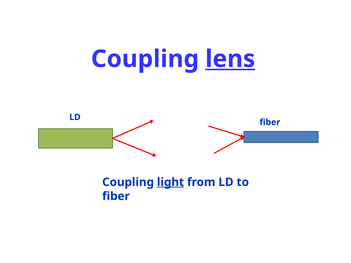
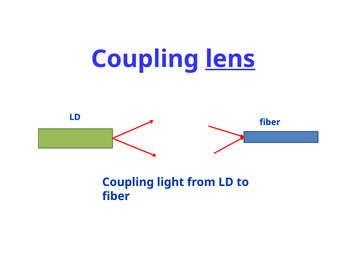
light underline: present -> none
